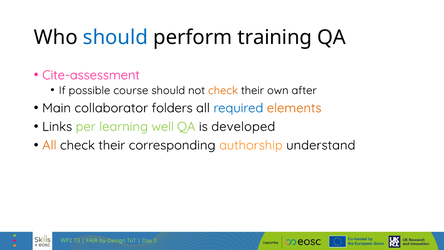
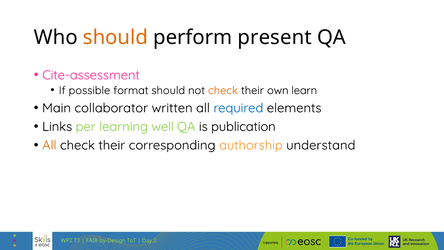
should at (115, 37) colour: blue -> orange
training: training -> present
course: course -> format
after: after -> learn
folders: folders -> written
elements colour: orange -> black
developed: developed -> publication
